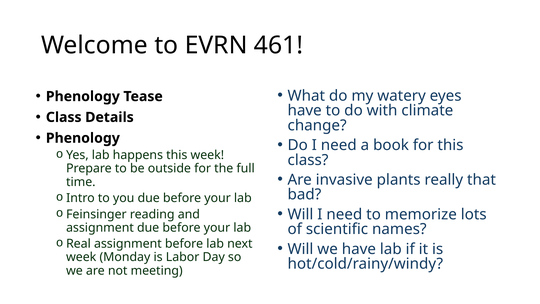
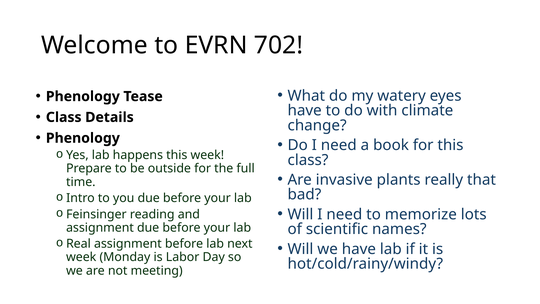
461: 461 -> 702
